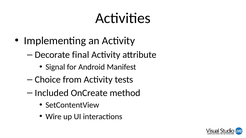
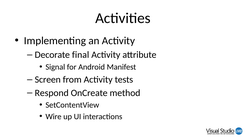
Choice: Choice -> Screen
Included: Included -> Respond
